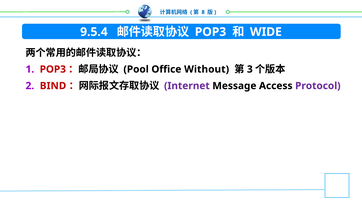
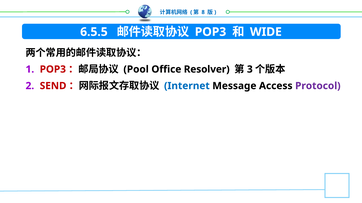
9.5.4: 9.5.4 -> 6.5.5
Without: Without -> Resolver
BIND: BIND -> SEND
Internet colour: purple -> blue
